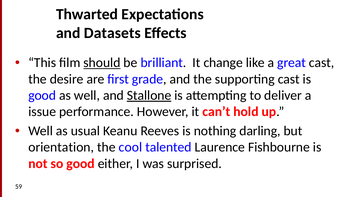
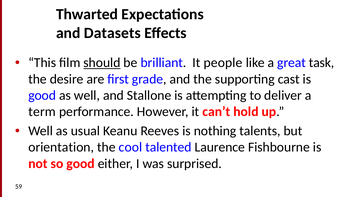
change: change -> people
great cast: cast -> task
Stallone underline: present -> none
issue: issue -> term
darling: darling -> talents
